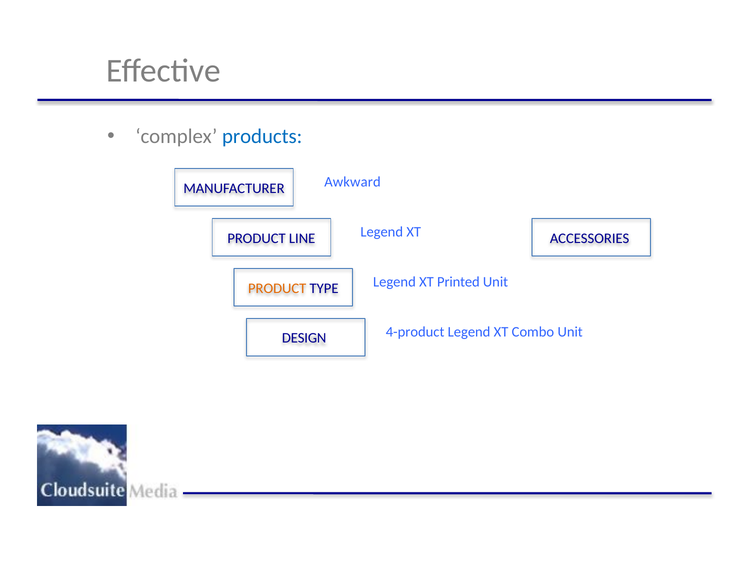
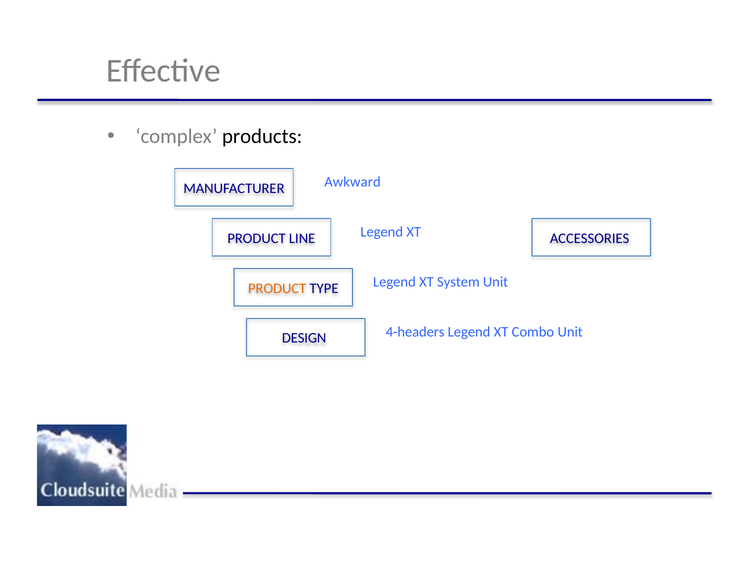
products colour: blue -> black
Printed: Printed -> System
4-product: 4-product -> 4-headers
